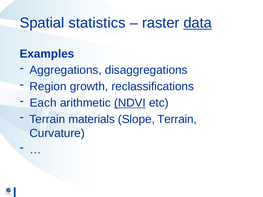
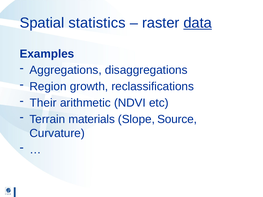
Each: Each -> Their
NDVI underline: present -> none
Slope Terrain: Terrain -> Source
